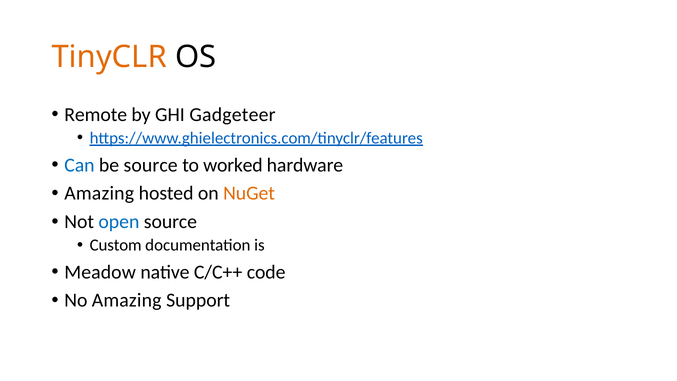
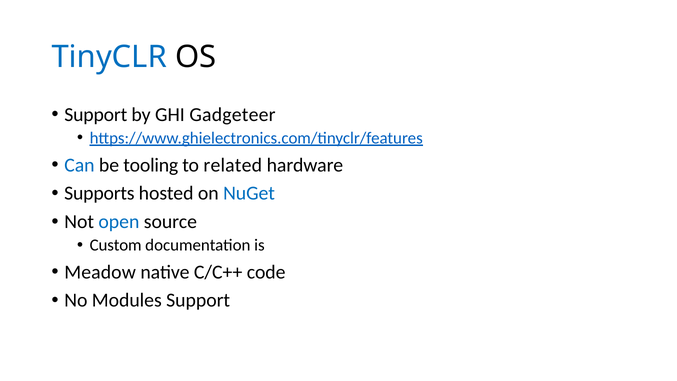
TinyCLR colour: orange -> blue
Remote at (96, 114): Remote -> Support
be source: source -> tooling
worked: worked -> related
Amazing at (99, 193): Amazing -> Supports
NuGet colour: orange -> blue
No Amazing: Amazing -> Modules
